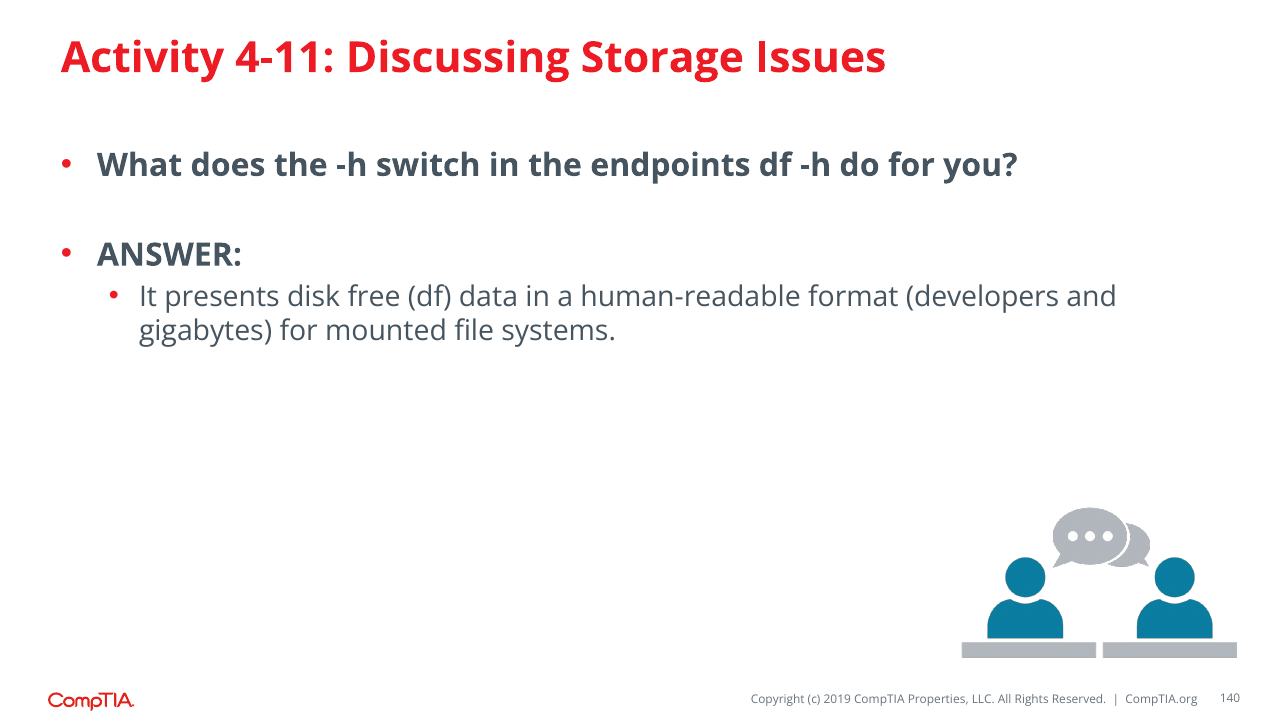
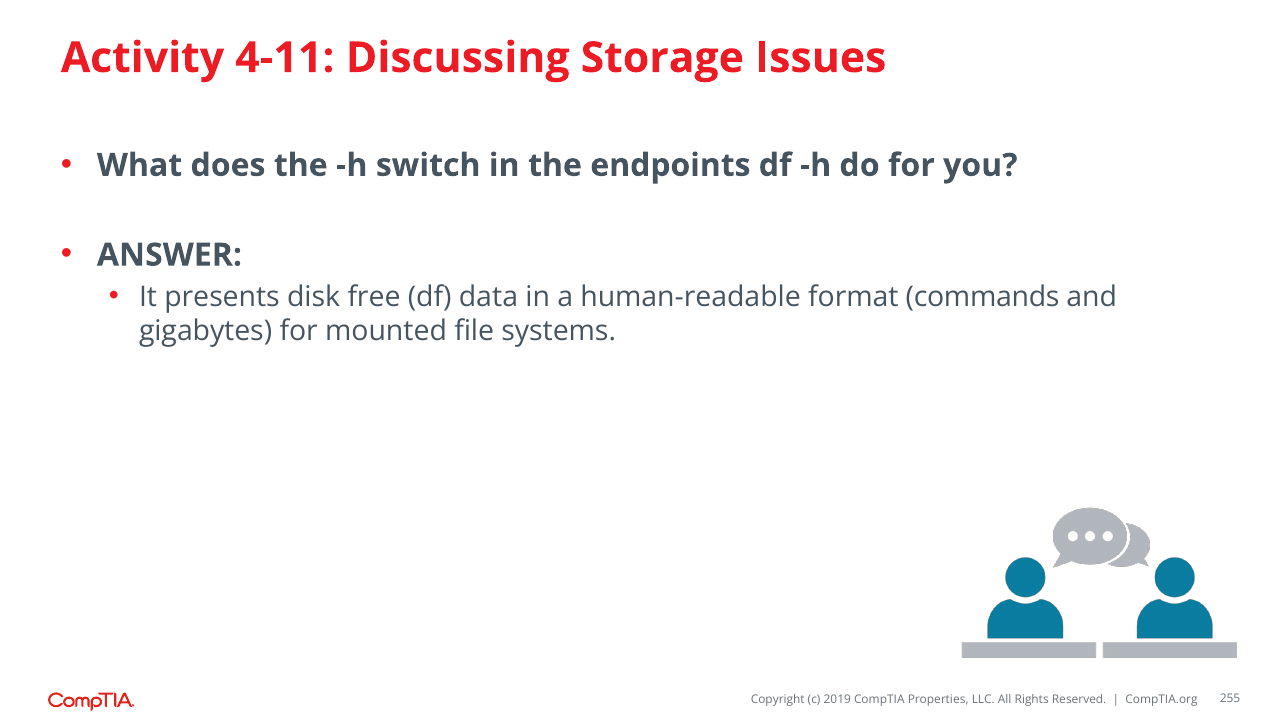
developers: developers -> commands
140: 140 -> 255
